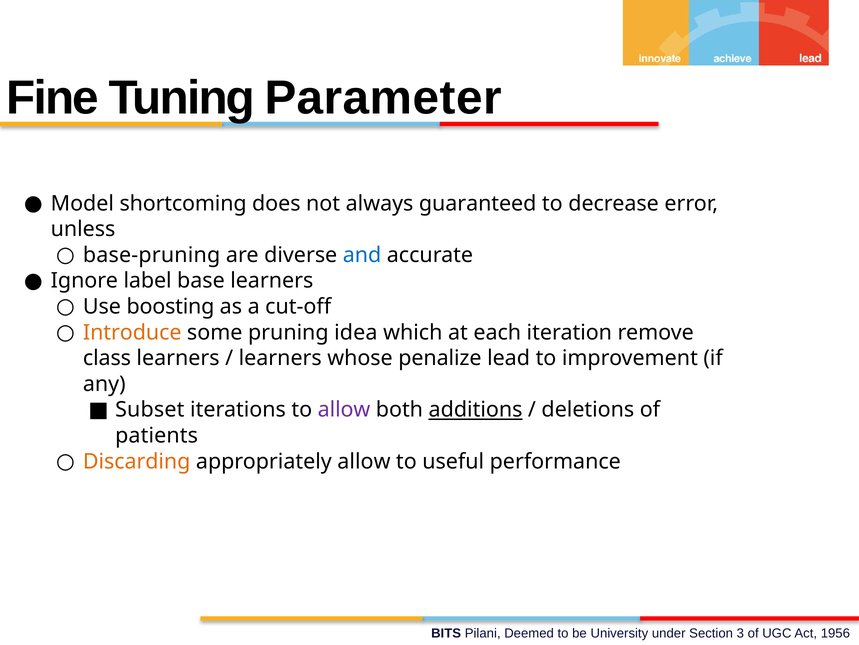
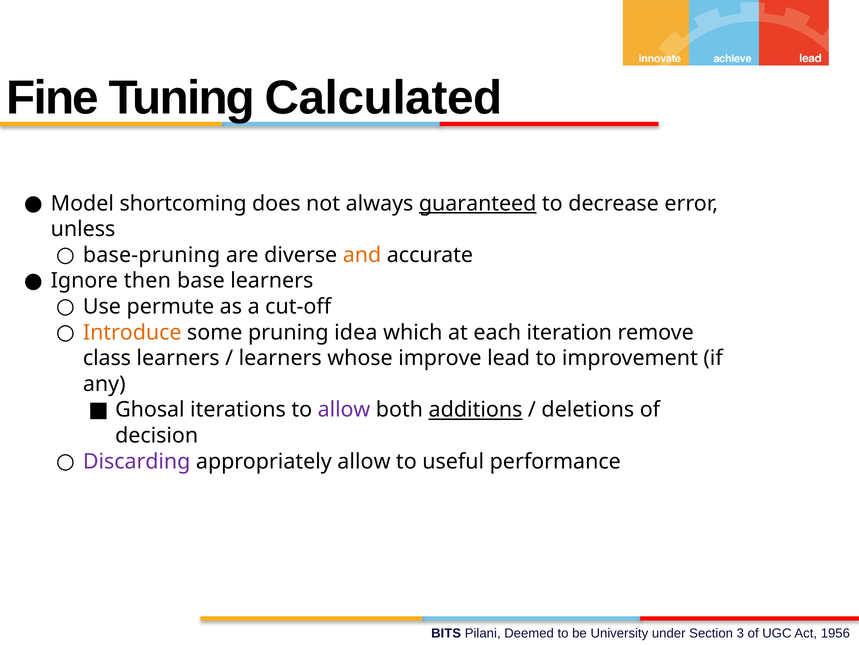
Parameter: Parameter -> Calculated
guaranteed underline: none -> present
and colour: blue -> orange
label: label -> then
boosting: boosting -> permute
penalize: penalize -> improve
Subset: Subset -> Ghosal
patients: patients -> decision
Discarding colour: orange -> purple
